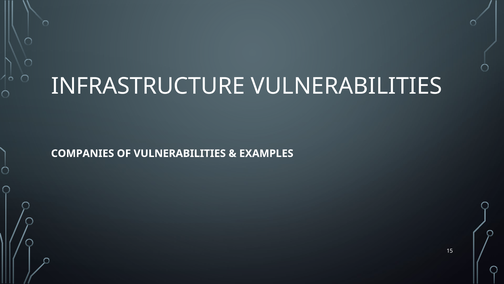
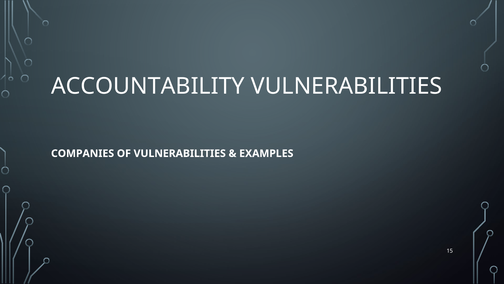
INFRASTRUCTURE: INFRASTRUCTURE -> ACCOUNTABILITY
